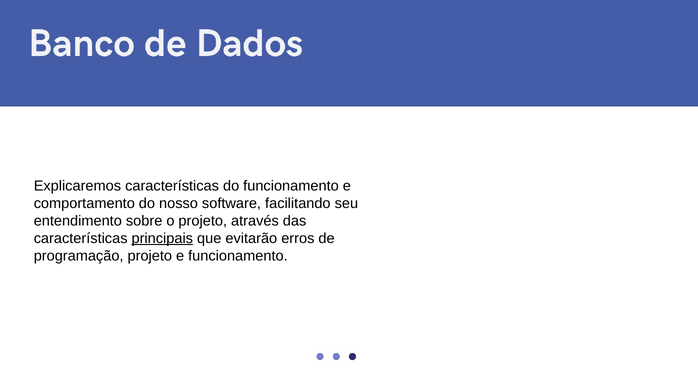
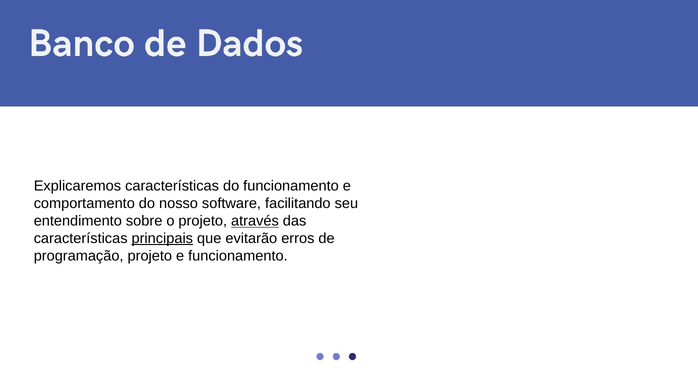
através underline: none -> present
